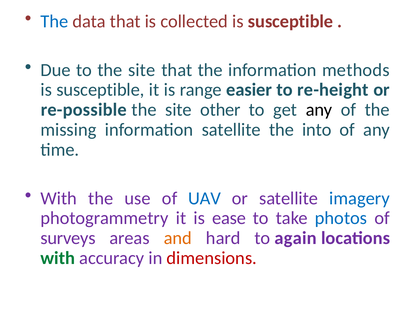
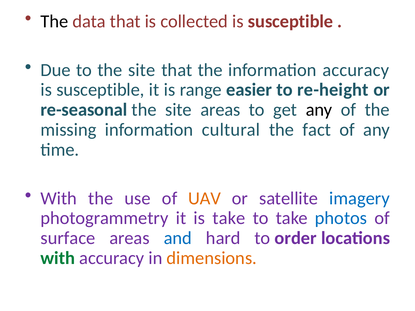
The at (54, 21) colour: blue -> black
information methods: methods -> accuracy
re-possible: re-possible -> re-seasonal
site other: other -> areas
information satellite: satellite -> cultural
into: into -> fact
UAV colour: blue -> orange
is ease: ease -> take
surveys: surveys -> surface
and colour: orange -> blue
again: again -> order
dimensions colour: red -> orange
